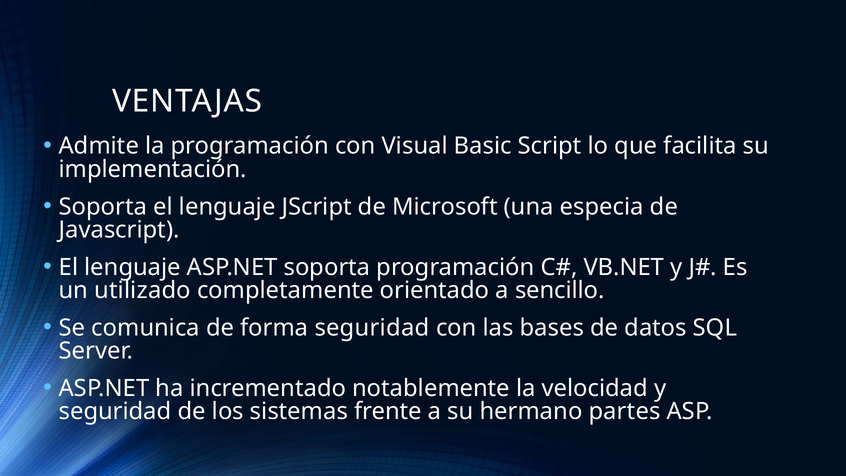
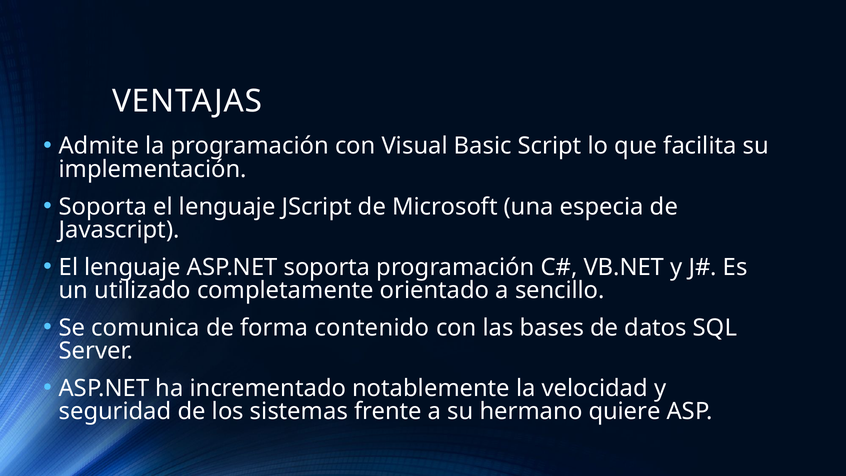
forma seguridad: seguridad -> contenido
partes: partes -> quiere
